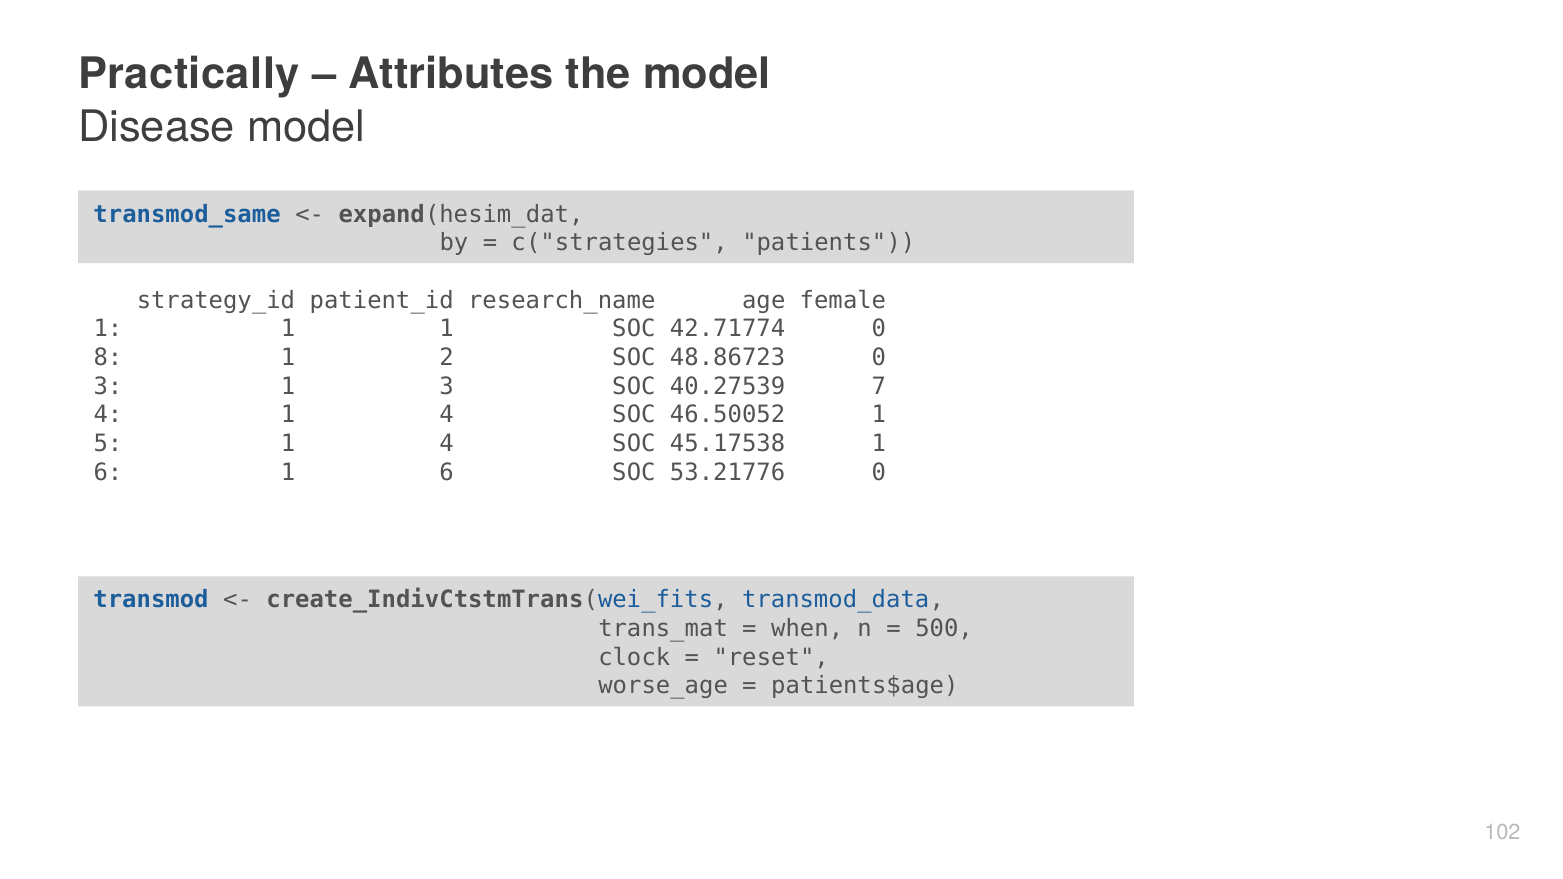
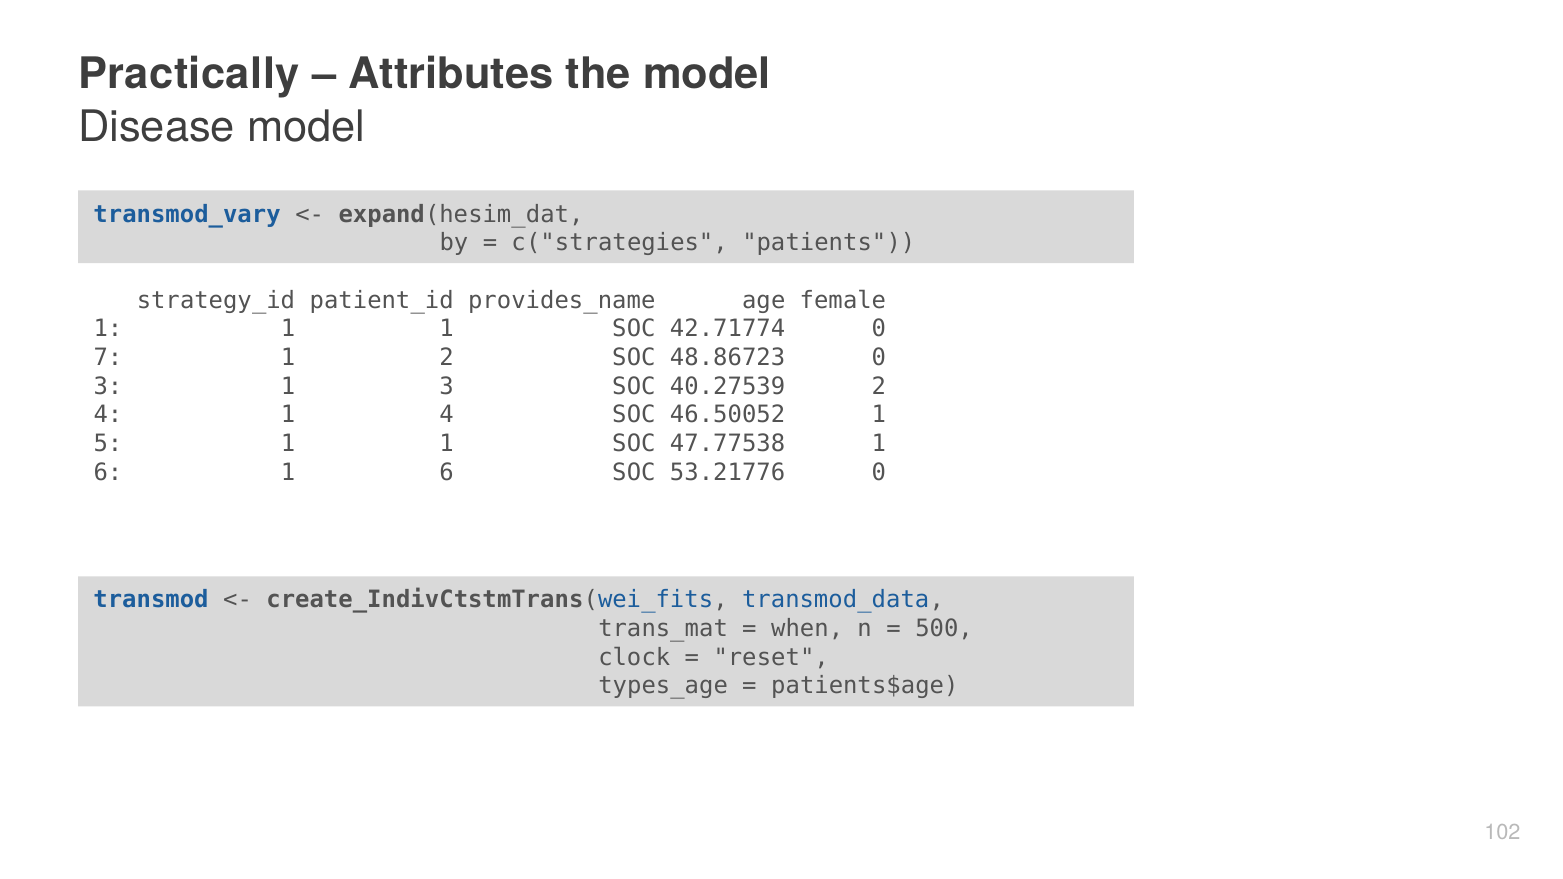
transmod_same: transmod_same -> transmod_vary
research_name: research_name -> provides_name
8: 8 -> 7
40.27539 7: 7 -> 2
5 1 4: 4 -> 1
45.17538: 45.17538 -> 47.77538
worse_age: worse_age -> types_age
